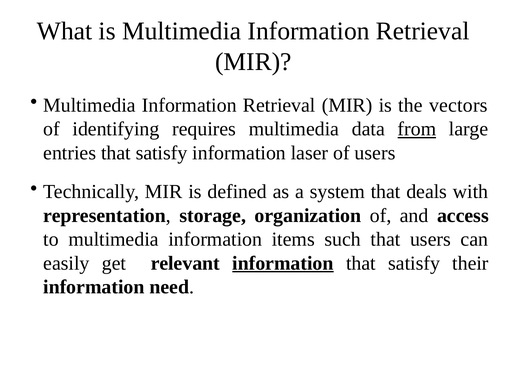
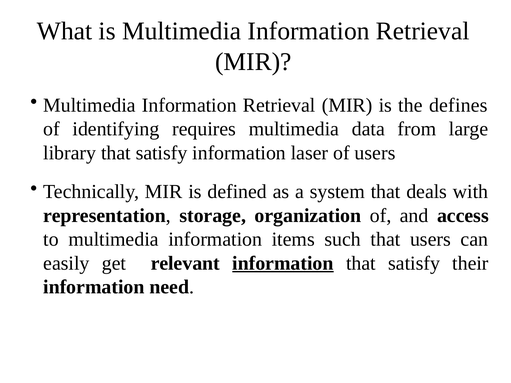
vectors: vectors -> defines
from underline: present -> none
entries: entries -> library
